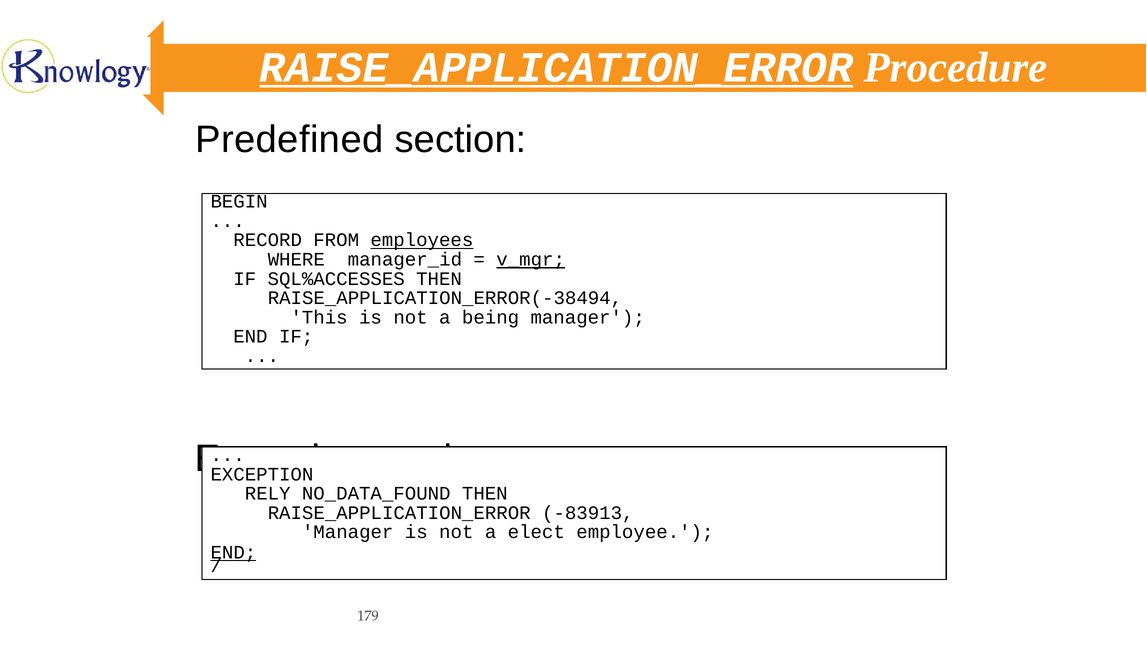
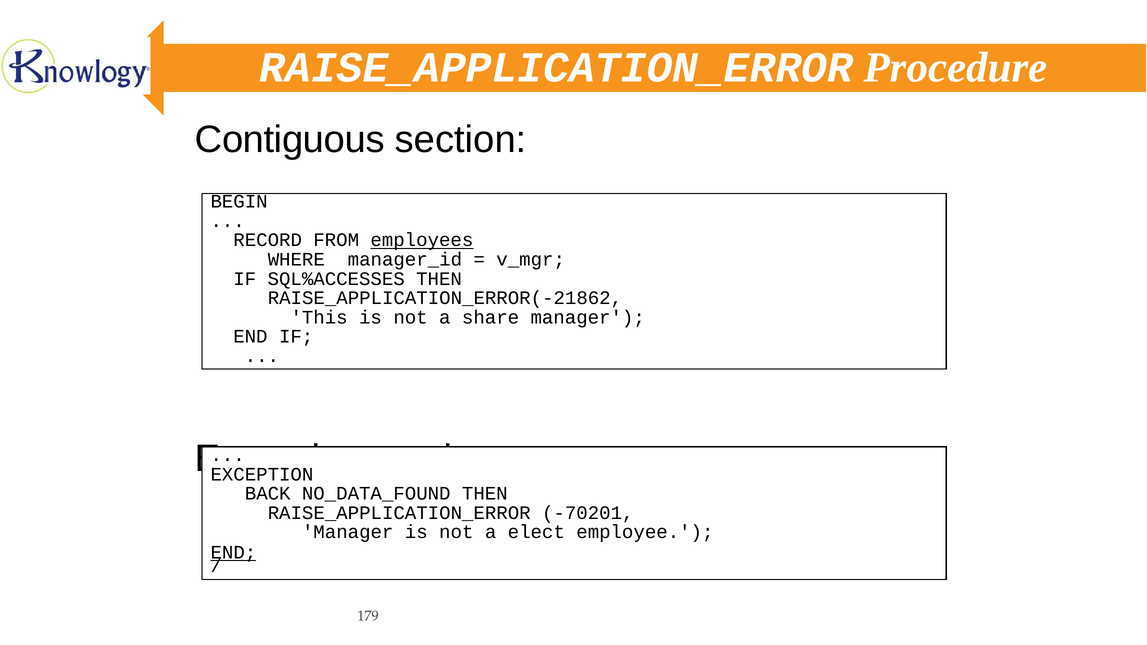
RAISE_APPLICATION_ERROR at (556, 68) underline: present -> none
Predefined: Predefined -> Contiguous
v_mgr underline: present -> none
RAISE_APPLICATION_ERROR(-38494: RAISE_APPLICATION_ERROR(-38494 -> RAISE_APPLICATION_ERROR(-21862
being: being -> share
RELY: RELY -> BACK
-83913: -83913 -> -70201
